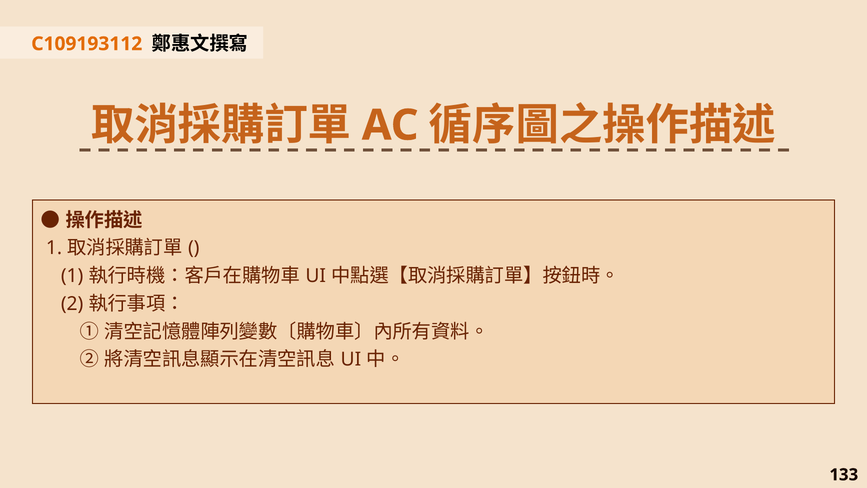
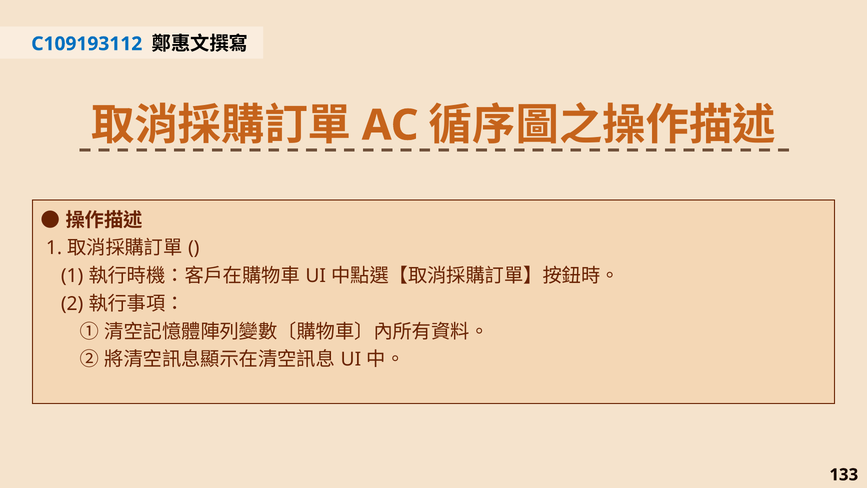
C109193112 colour: orange -> blue
